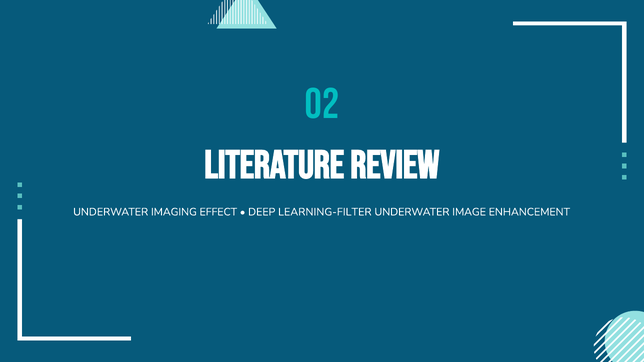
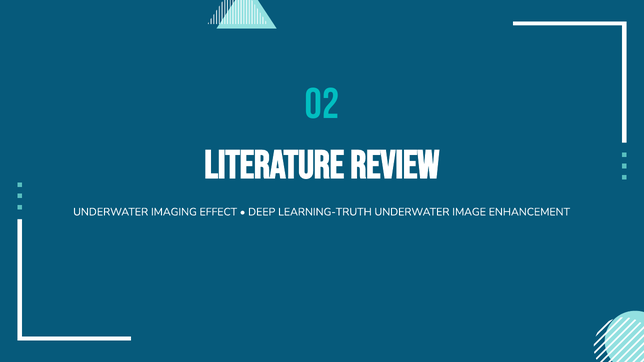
LEARNING-FILTER: LEARNING-FILTER -> LEARNING-TRUTH
